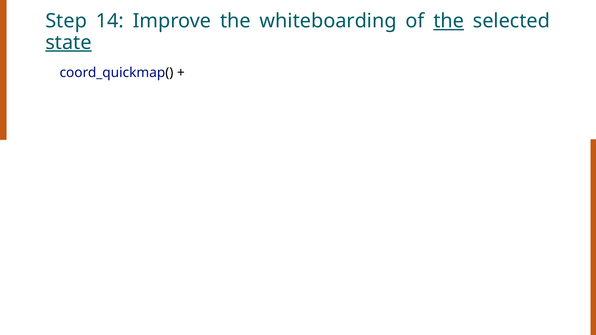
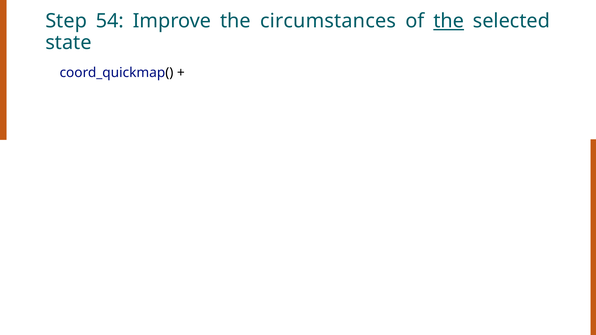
14: 14 -> 54
whiteboarding: whiteboarding -> circumstances
state underline: present -> none
